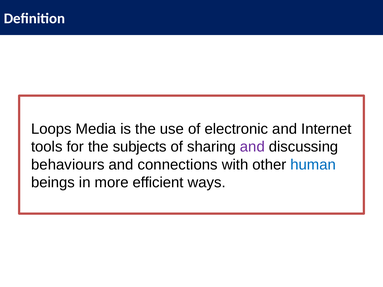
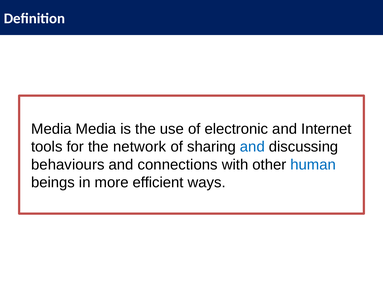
Loops at (51, 129): Loops -> Media
subjects: subjects -> network
and at (252, 147) colour: purple -> blue
